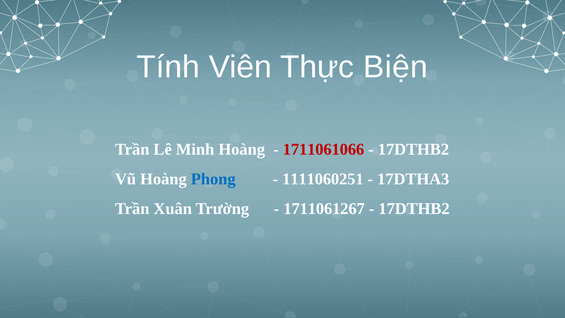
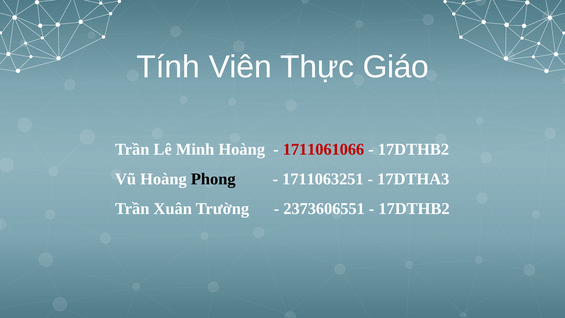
Biện: Biện -> Giáo
Phong colour: blue -> black
1111060251: 1111060251 -> 1711063251
1711061267: 1711061267 -> 2373606551
